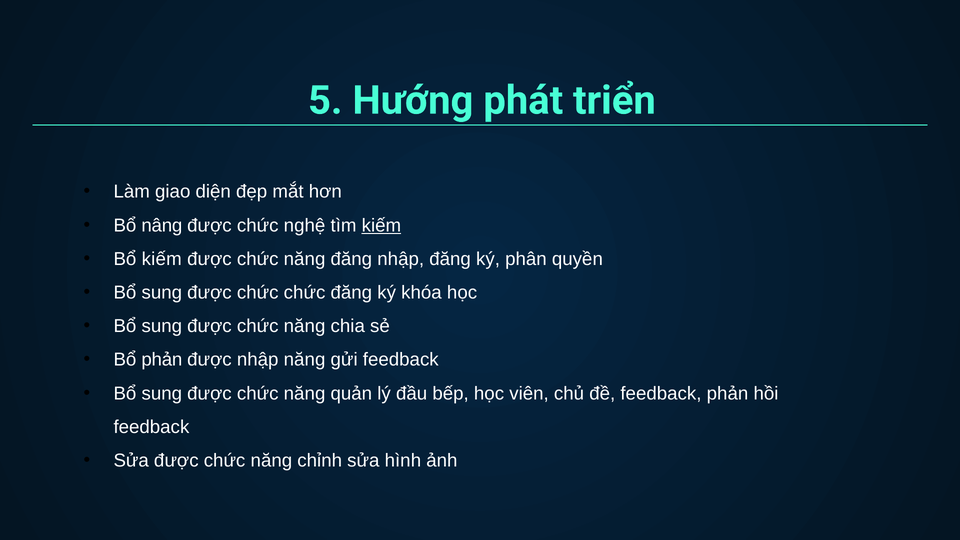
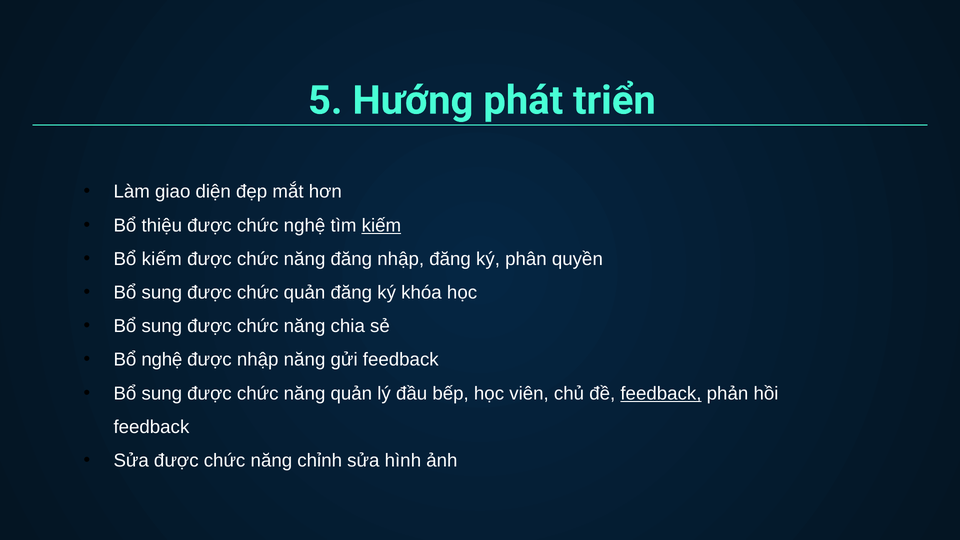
nâng: nâng -> thiệu
chức chức: chức -> quản
Bổ phản: phản -> nghệ
feedback at (661, 393) underline: none -> present
